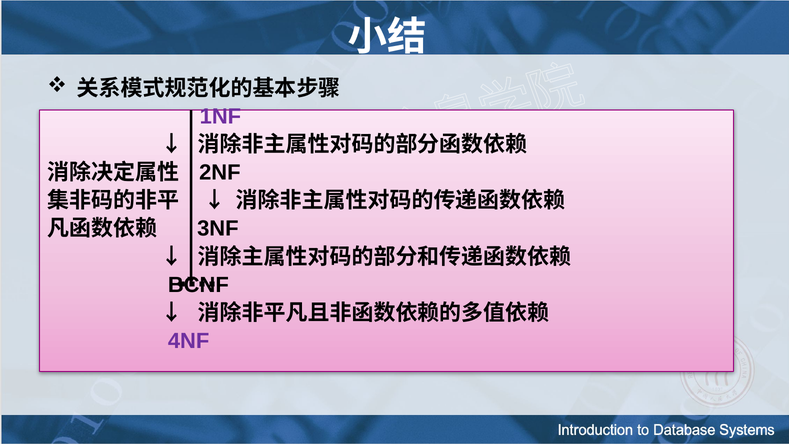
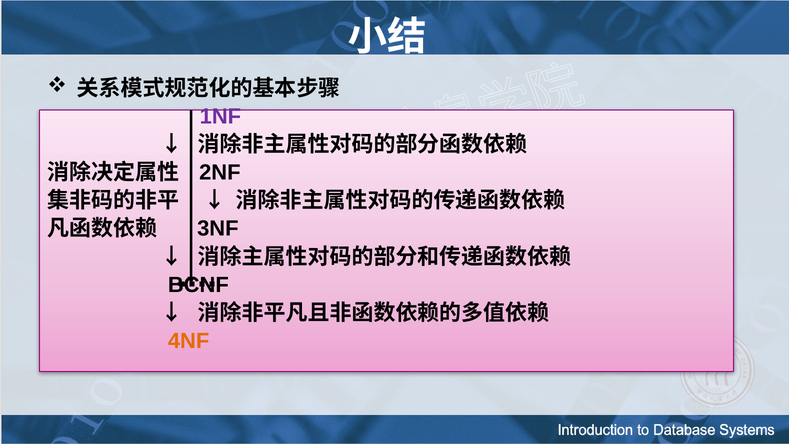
4NF colour: purple -> orange
